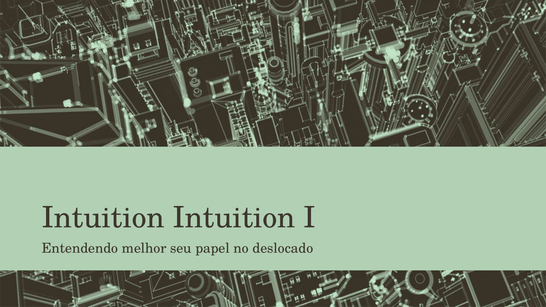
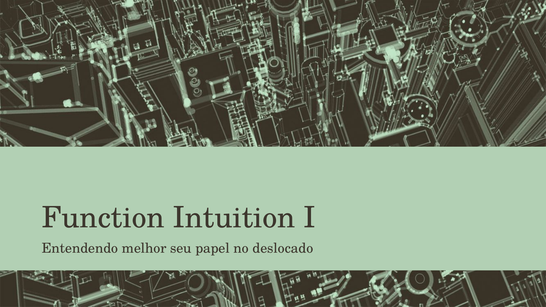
Intuition at (103, 218): Intuition -> Function
